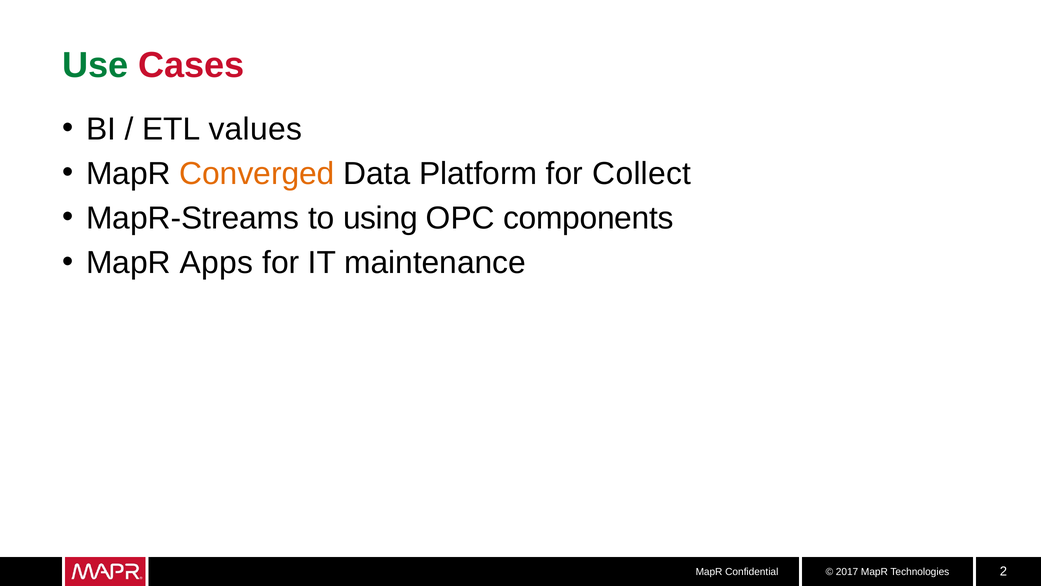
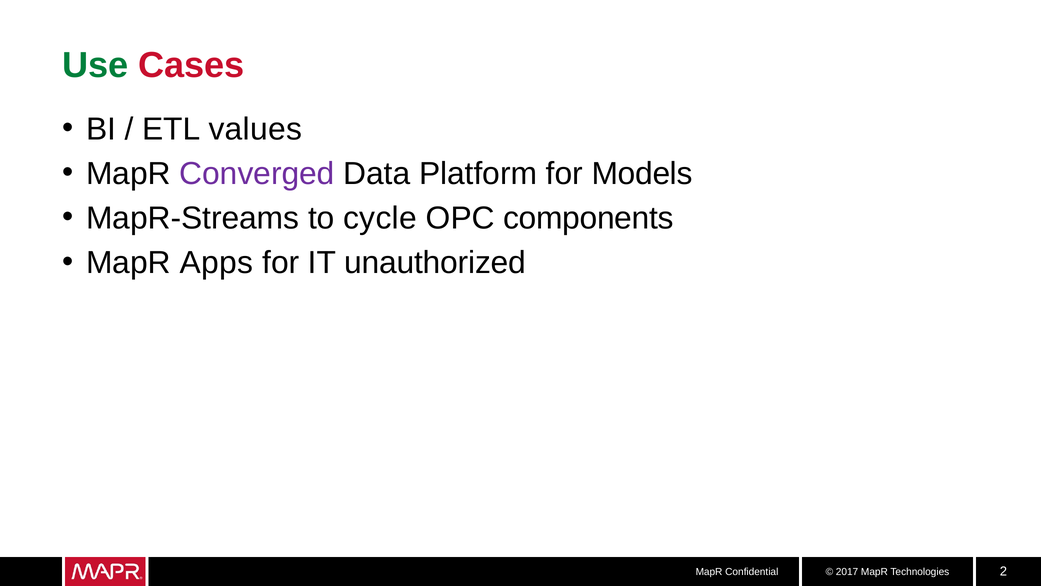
Converged colour: orange -> purple
Collect: Collect -> Models
using: using -> cycle
maintenance: maintenance -> unauthorized
